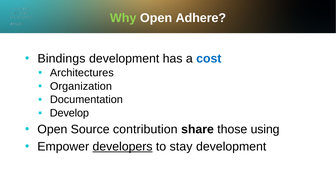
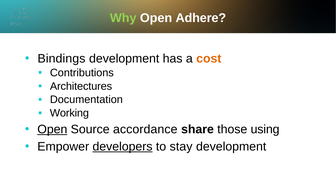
cost colour: blue -> orange
Architectures: Architectures -> Contributions
Organization: Organization -> Architectures
Develop: Develop -> Working
Open at (52, 129) underline: none -> present
contribution: contribution -> accordance
